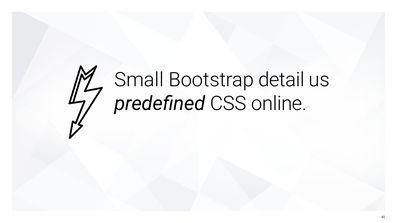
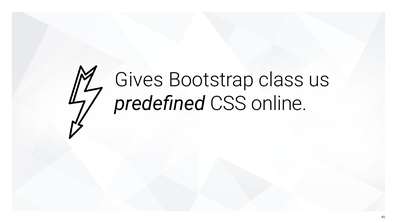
Small: Small -> Gives
detail: detail -> class
